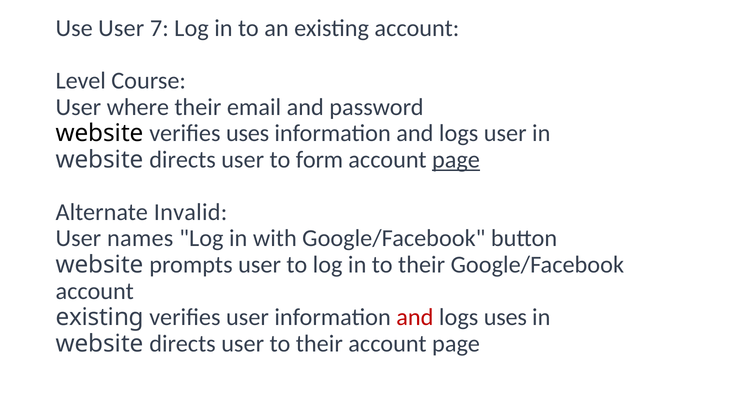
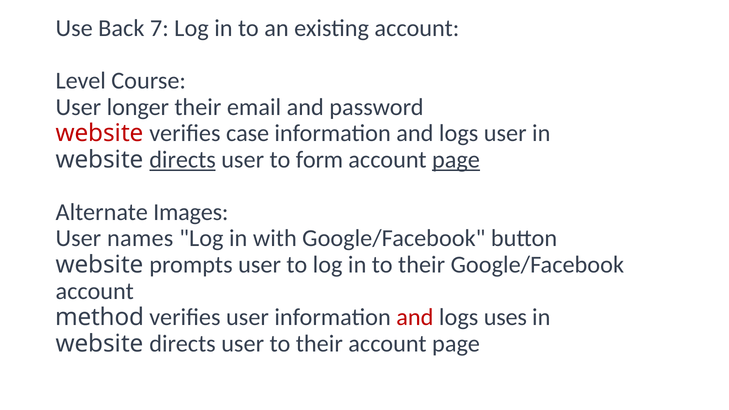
Use User: User -> Back
where: where -> longer
website at (100, 133) colour: black -> red
verifies uses: uses -> case
directs at (183, 160) underline: none -> present
Invalid: Invalid -> Images
existing at (100, 317): existing -> method
